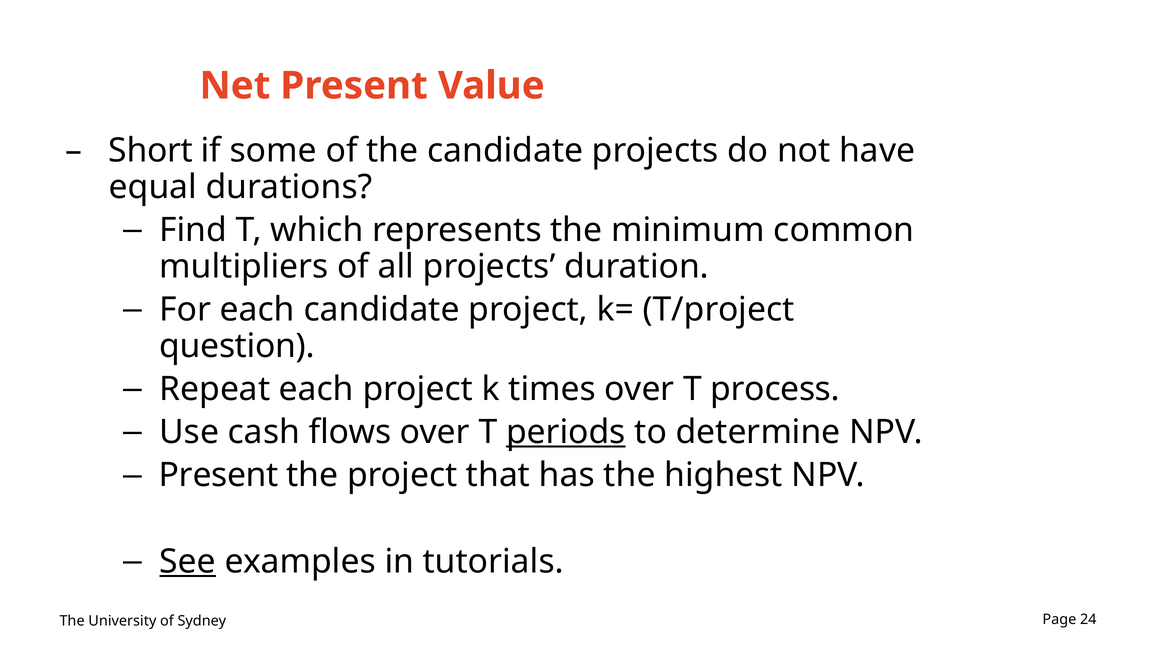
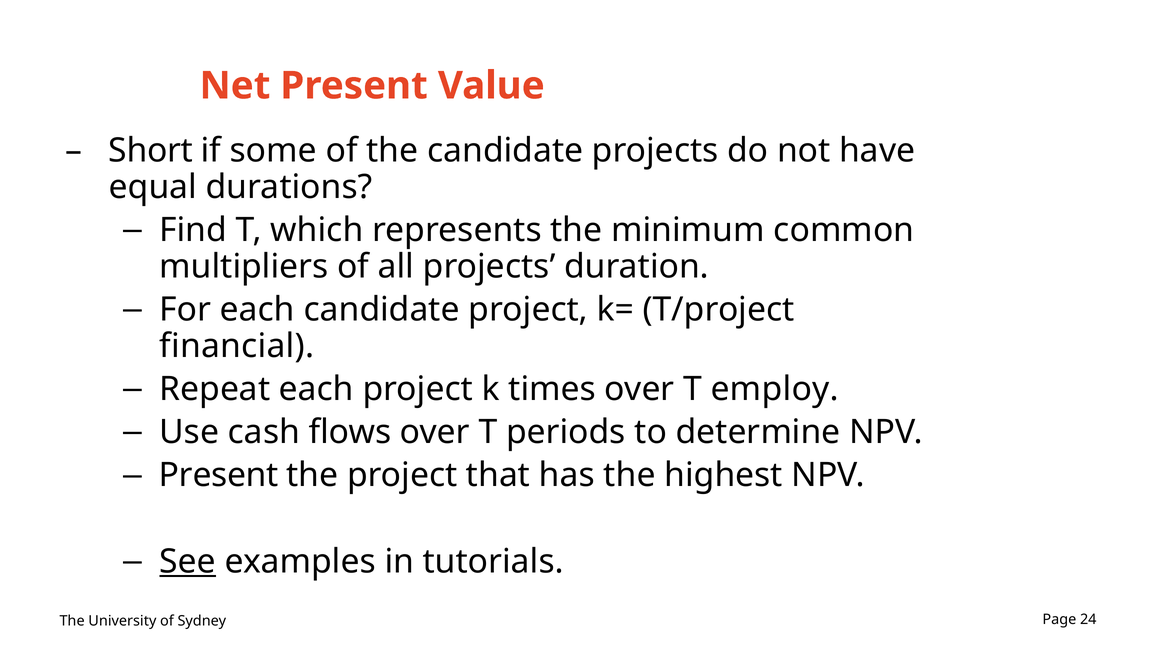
question: question -> financial
process: process -> employ
periods underline: present -> none
